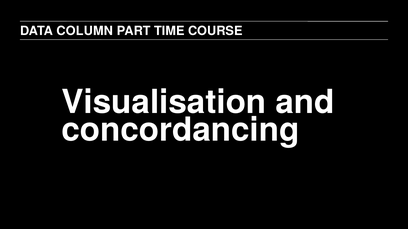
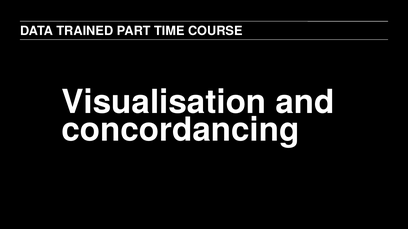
COLUMN: COLUMN -> TRAINED
